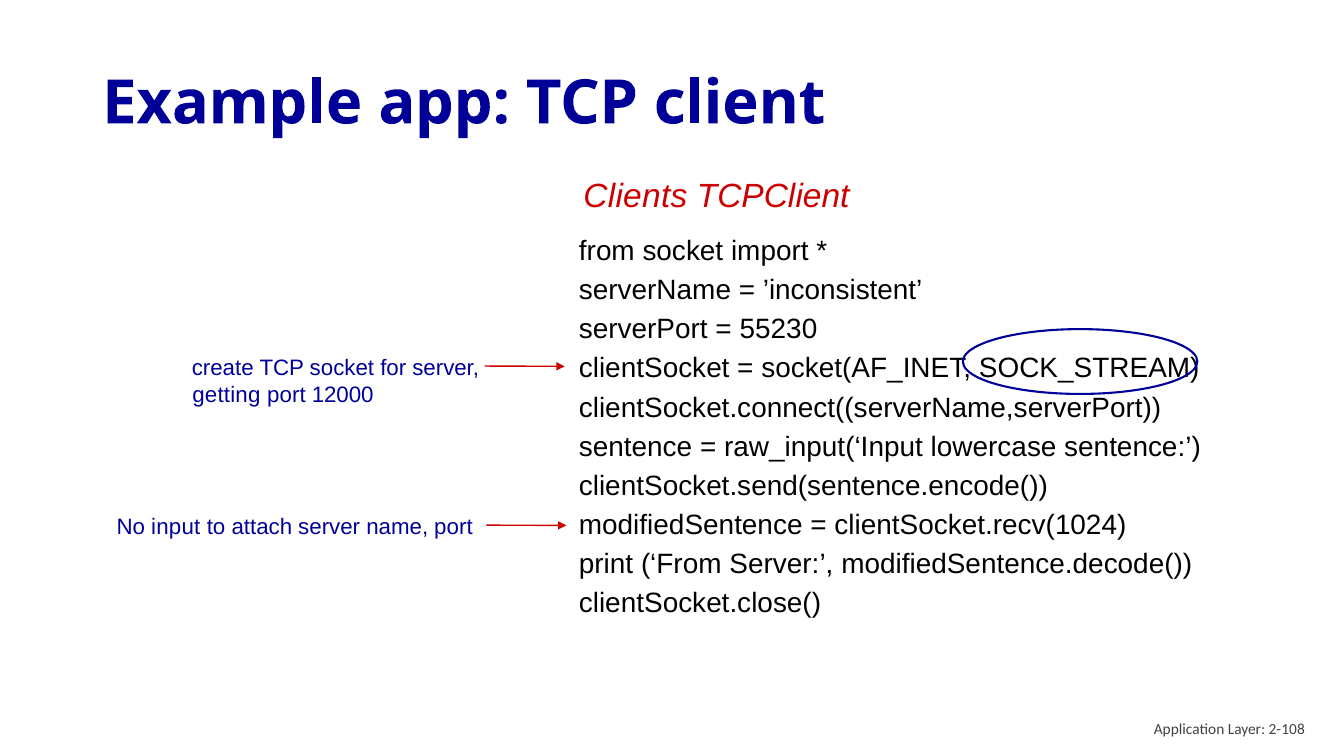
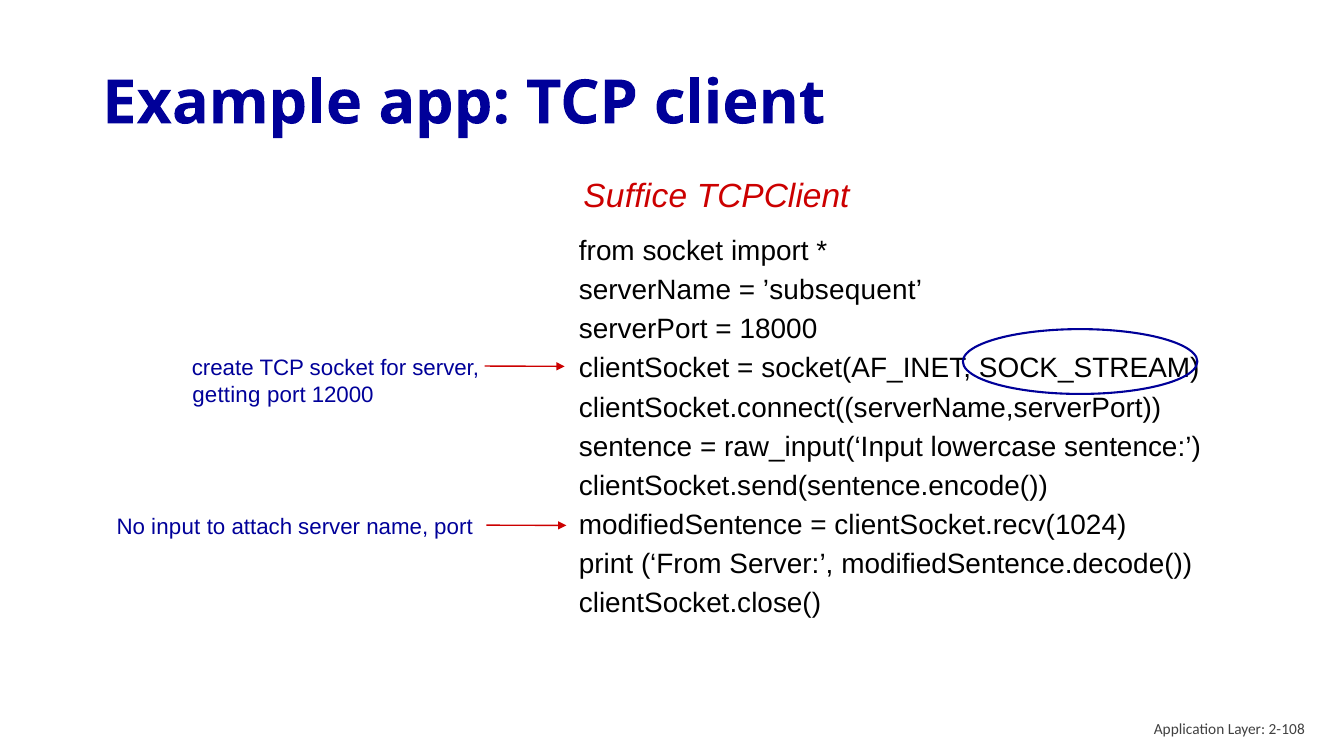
Clients: Clients -> Suffice
’inconsistent: ’inconsistent -> ’subsequent
55230: 55230 -> 18000
